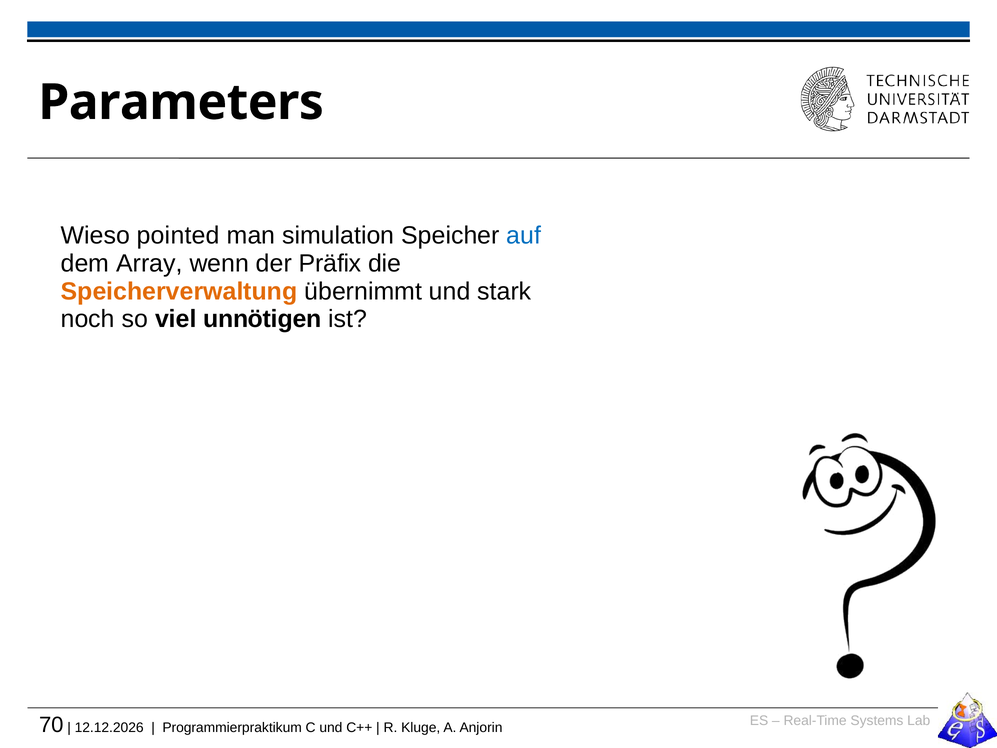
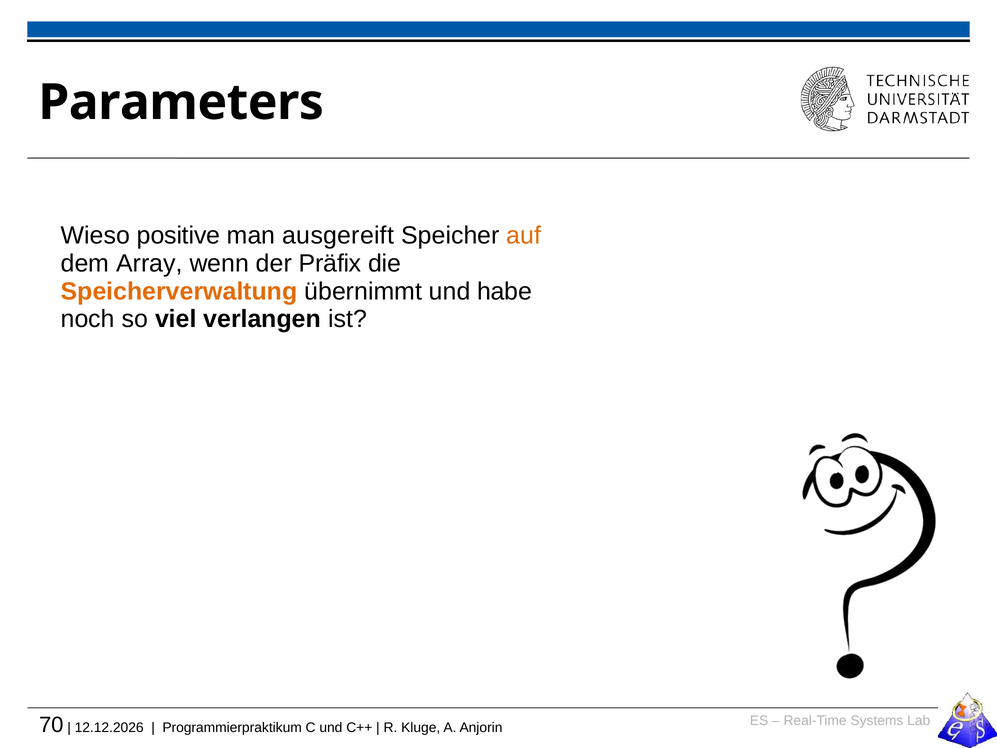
pointed: pointed -> positive
simulation: simulation -> ausgereift
auf colour: blue -> orange
stark: stark -> habe
unnötigen: unnötigen -> verlangen
